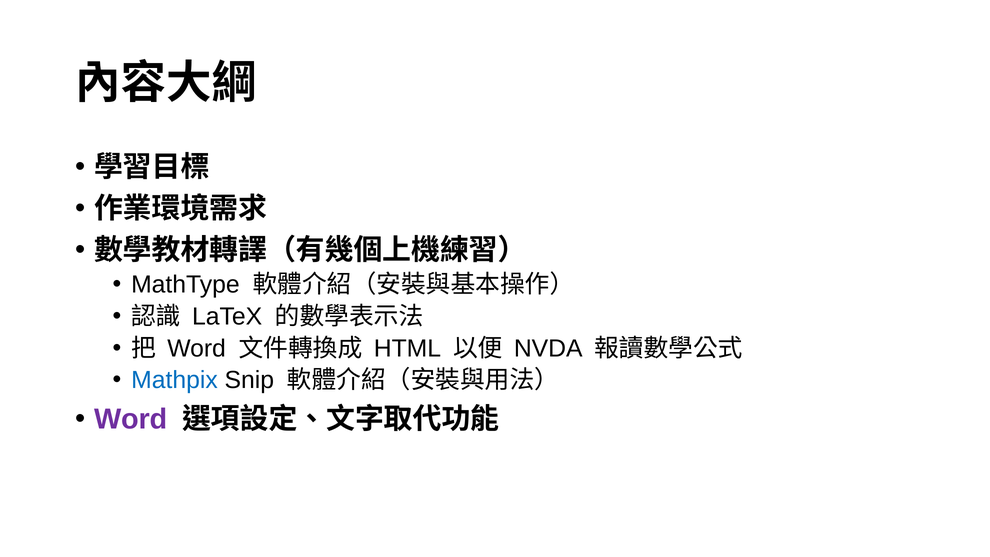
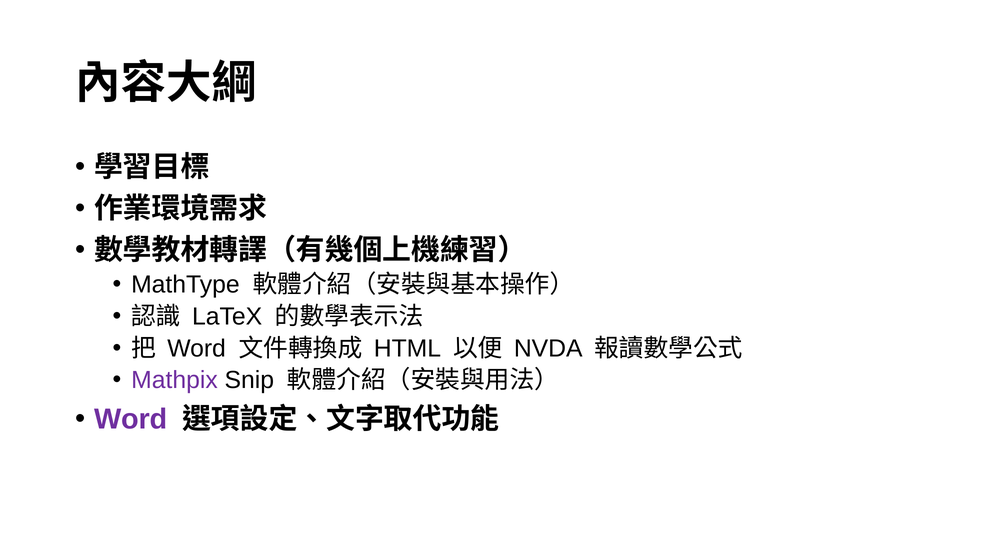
Mathpix colour: blue -> purple
